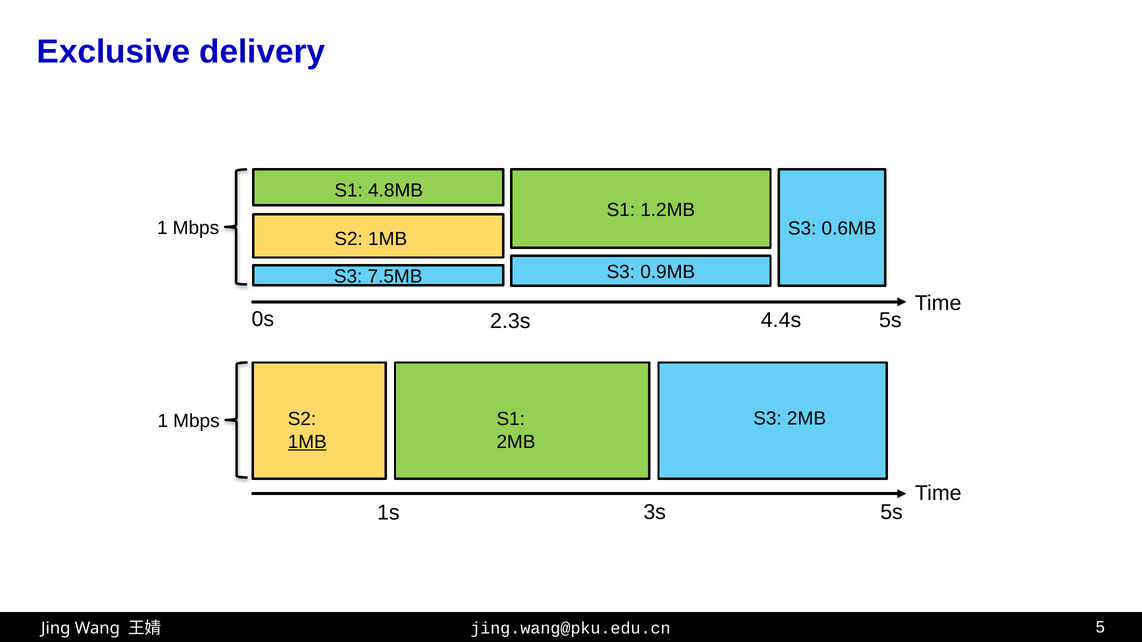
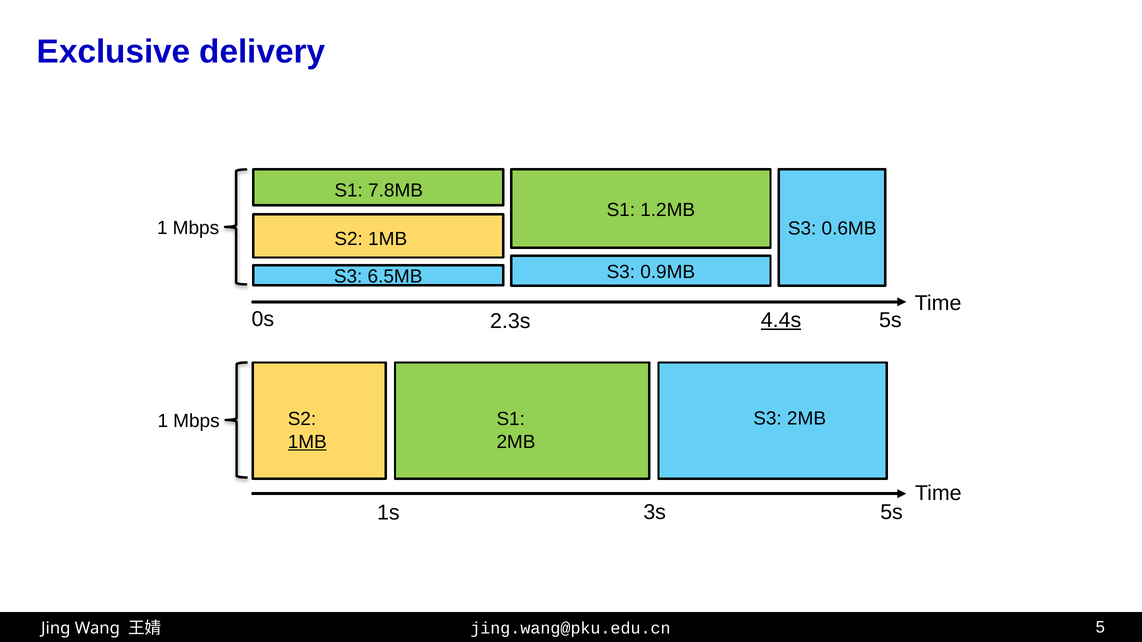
4.8MB: 4.8MB -> 7.8MB
7.5MB: 7.5MB -> 6.5MB
4.4s underline: none -> present
